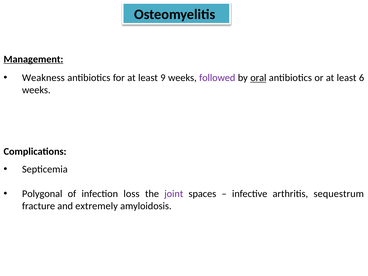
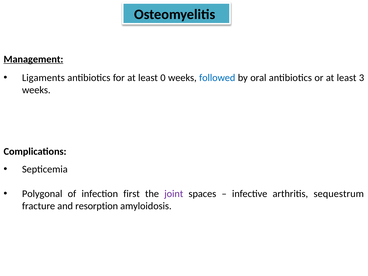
Weakness: Weakness -> Ligaments
9: 9 -> 0
followed colour: purple -> blue
oral underline: present -> none
6: 6 -> 3
loss: loss -> first
extremely: extremely -> resorption
